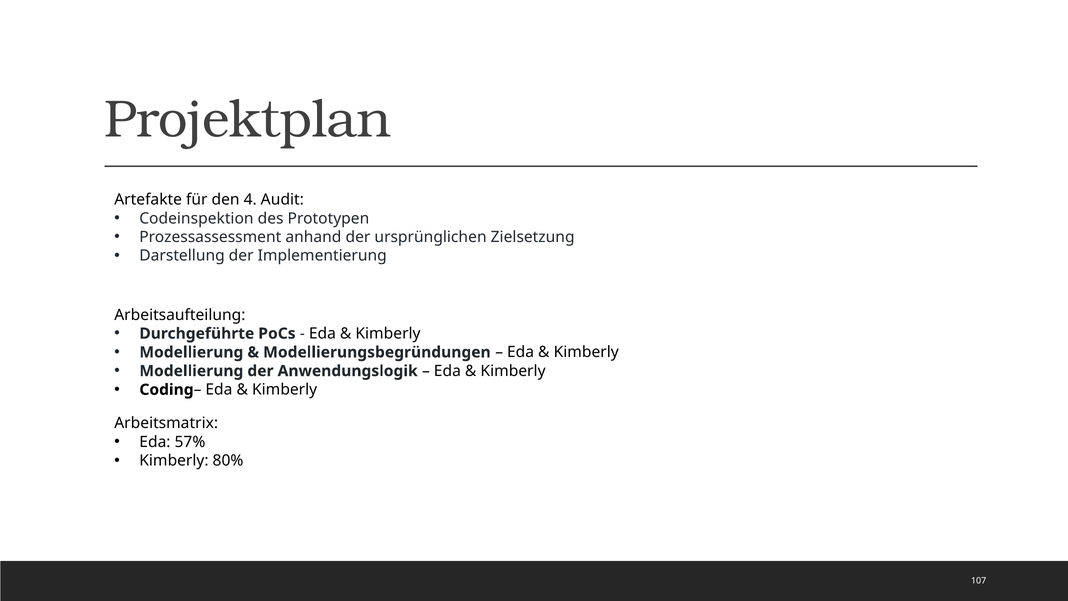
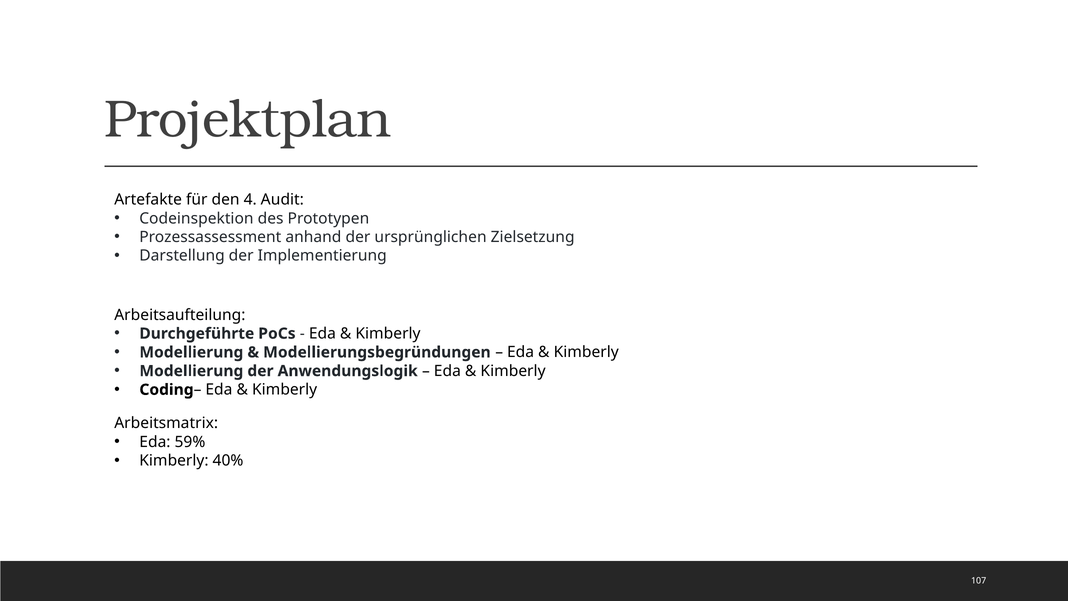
57%: 57% -> 59%
80%: 80% -> 40%
